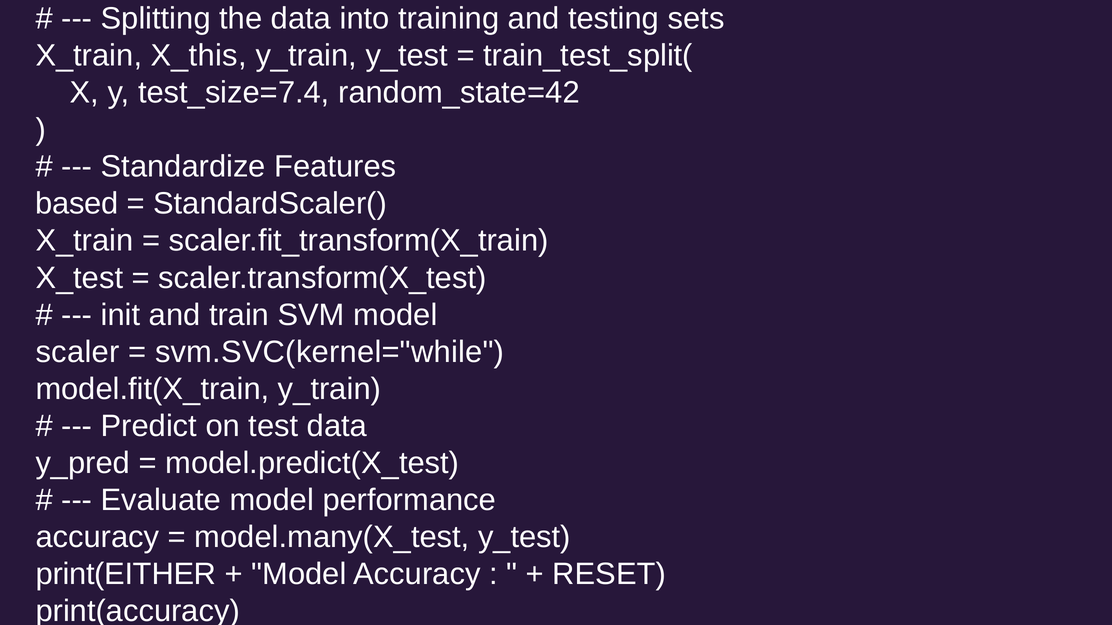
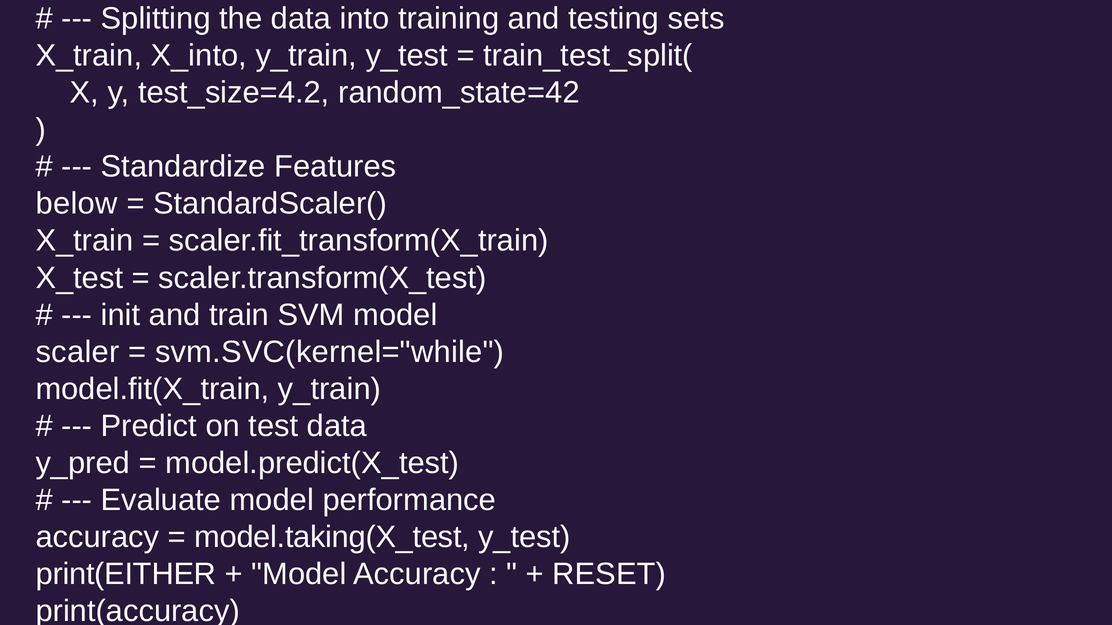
X_this: X_this -> X_into
test_size=7.4: test_size=7.4 -> test_size=4.2
based: based -> below
model.many(X_test: model.many(X_test -> model.taking(X_test
